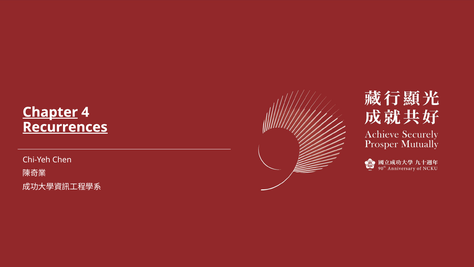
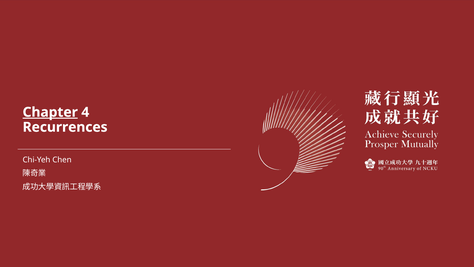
Recurrences underline: present -> none
